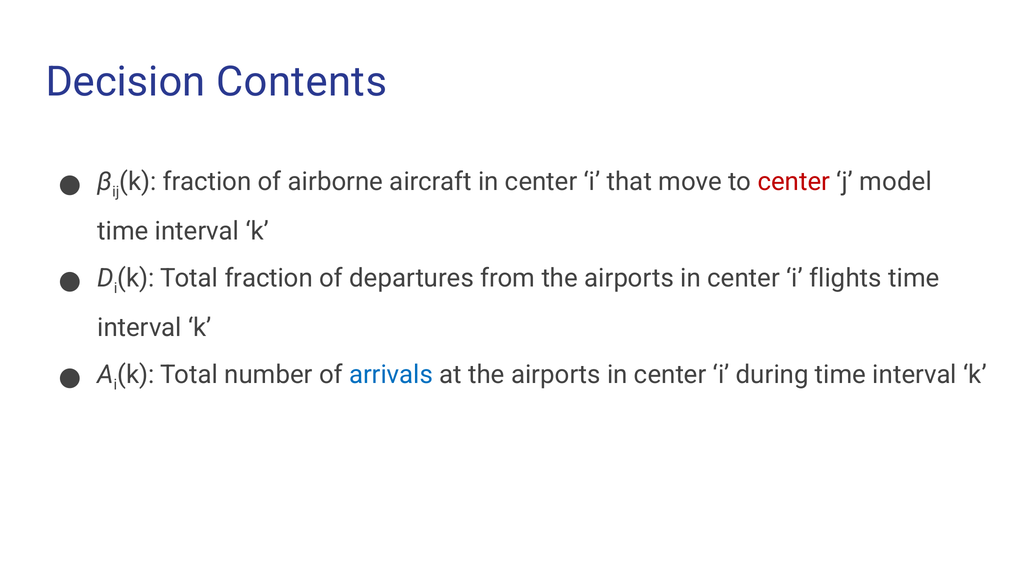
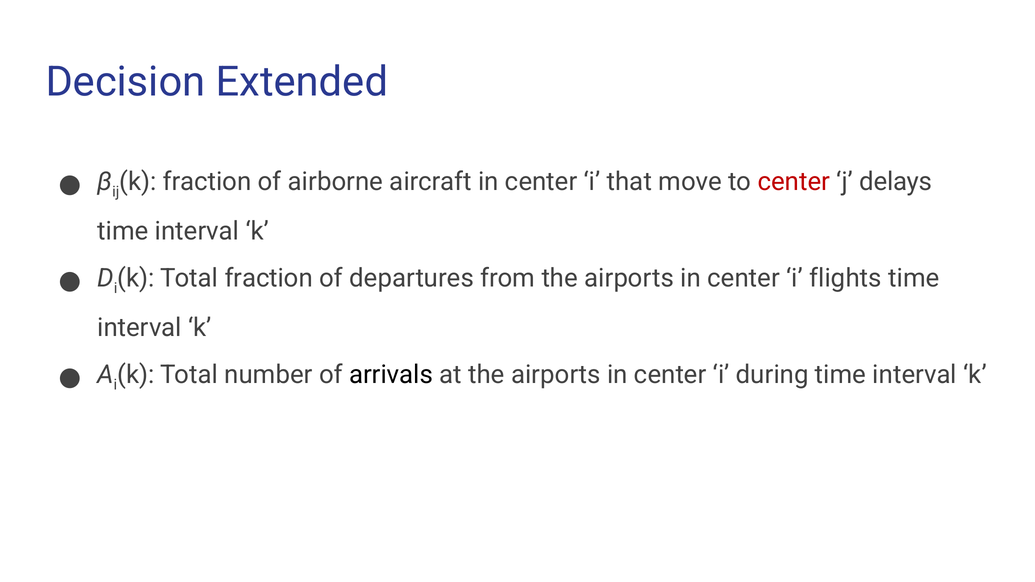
Contents: Contents -> Extended
model: model -> delays
arrivals colour: blue -> black
